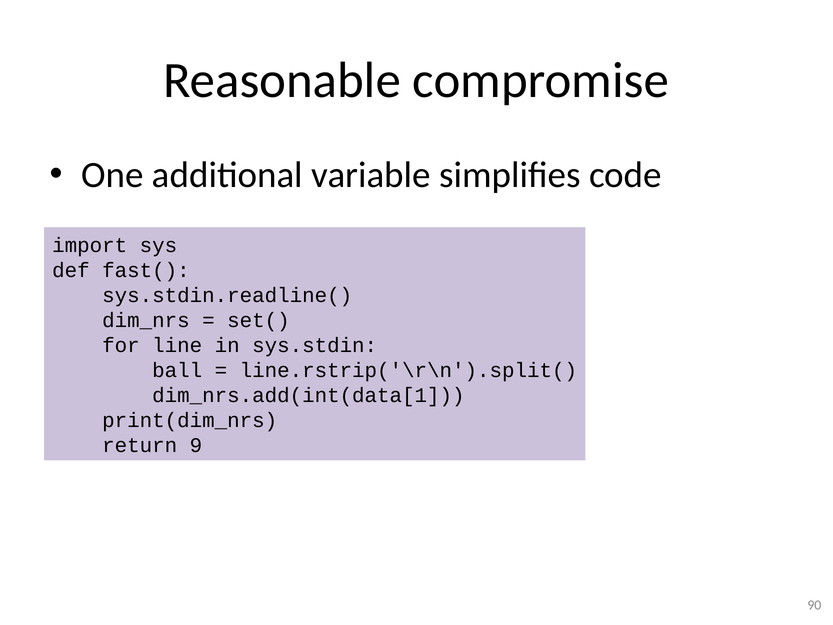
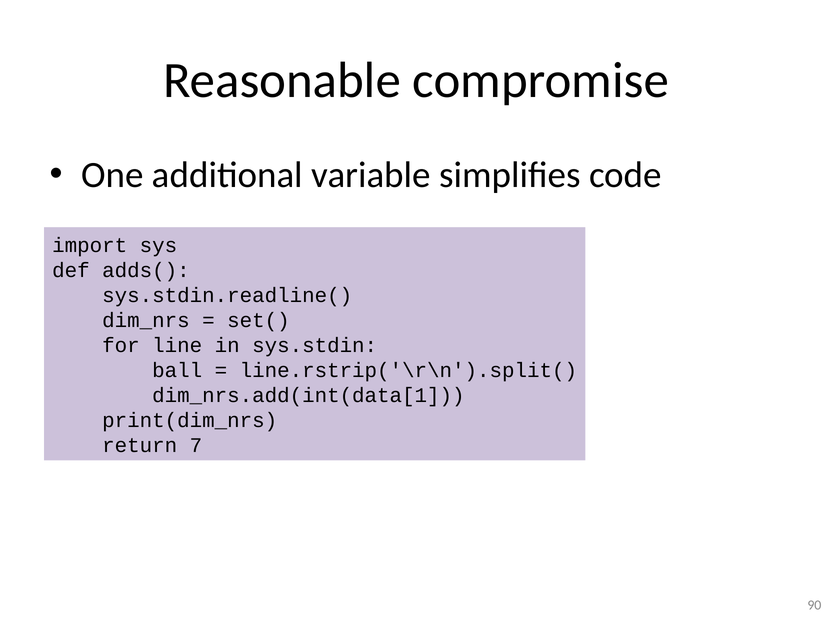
fast(: fast( -> adds(
9: 9 -> 7
